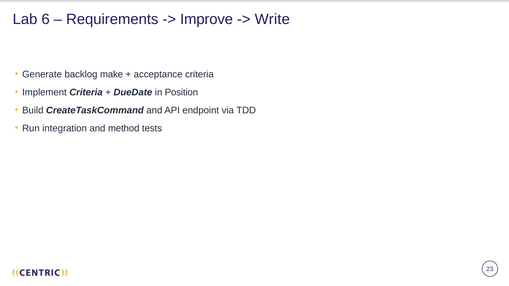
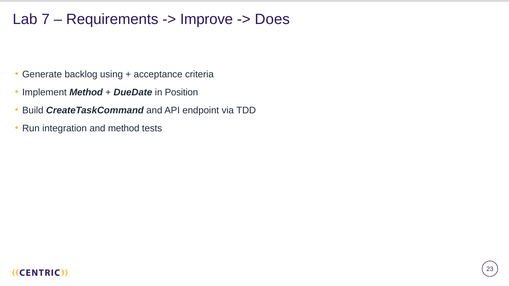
6: 6 -> 7
Write: Write -> Does
make: make -> using
Implement Criteria: Criteria -> Method
